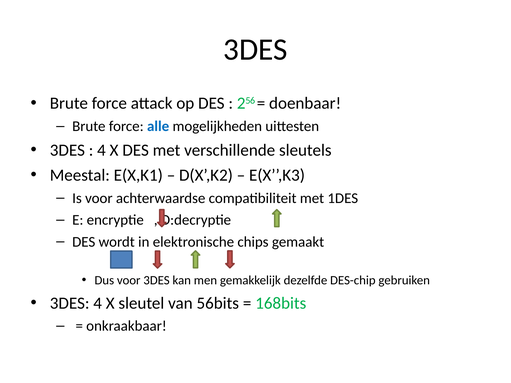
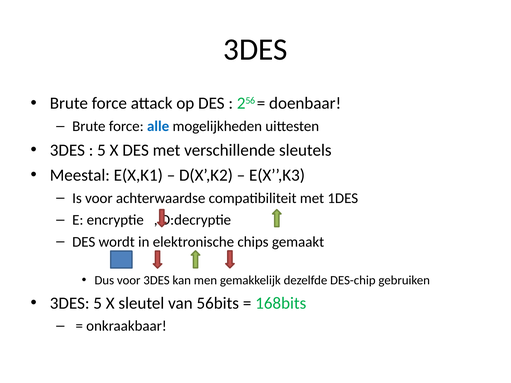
4 at (101, 150): 4 -> 5
3DES 4: 4 -> 5
